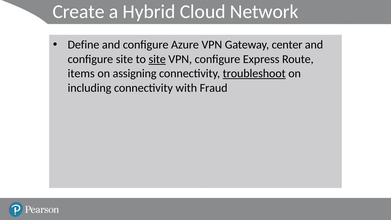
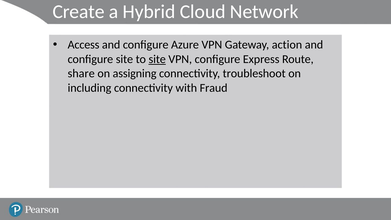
Define: Define -> Access
center: center -> action
items: items -> share
troubleshoot underline: present -> none
